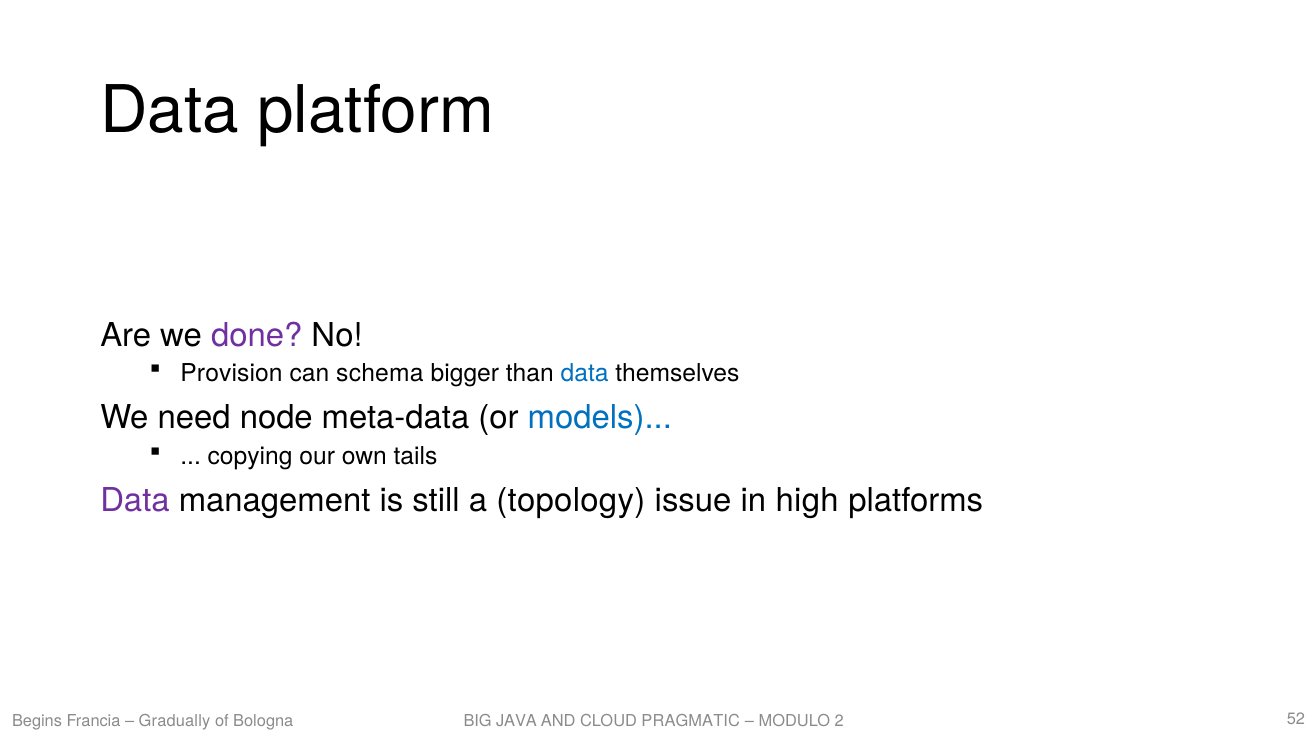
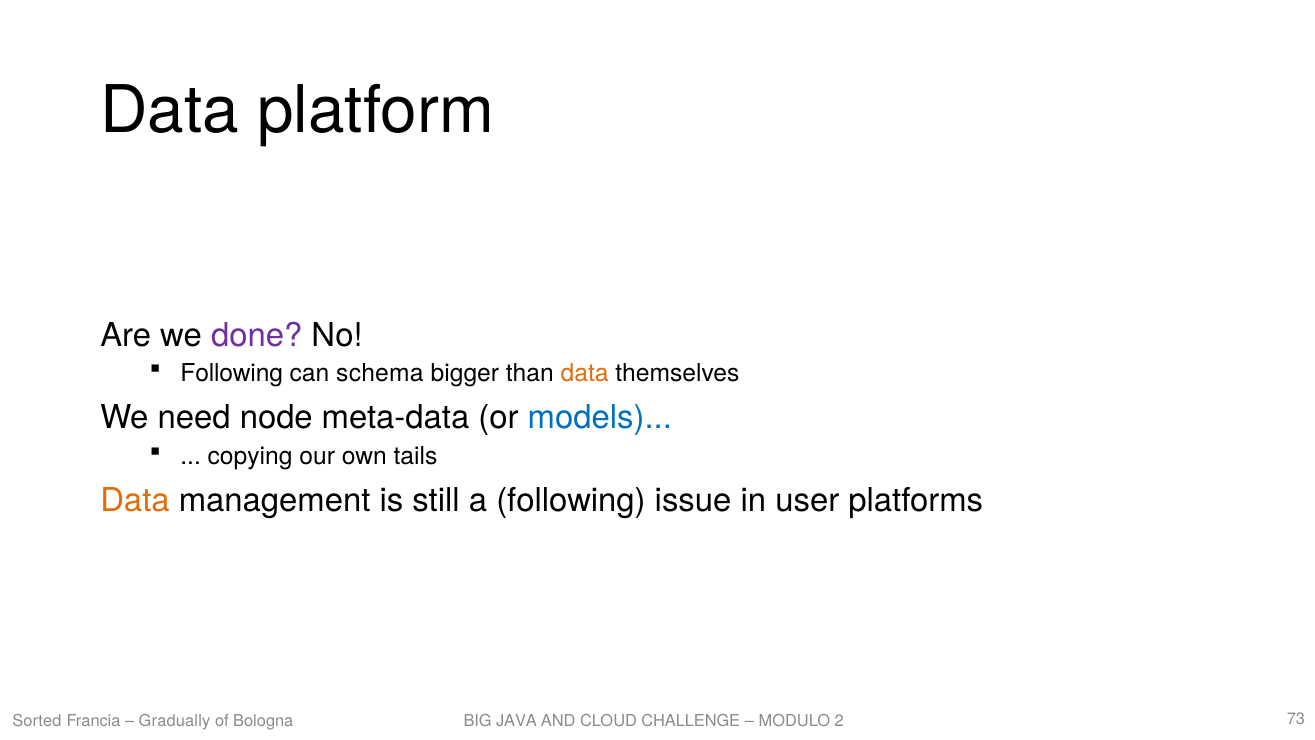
Provision at (232, 373): Provision -> Following
data at (585, 373) colour: blue -> orange
Data at (135, 501) colour: purple -> orange
a topology: topology -> following
high: high -> user
Begins: Begins -> Sorted
PRAGMATIC: PRAGMATIC -> CHALLENGE
52: 52 -> 73
